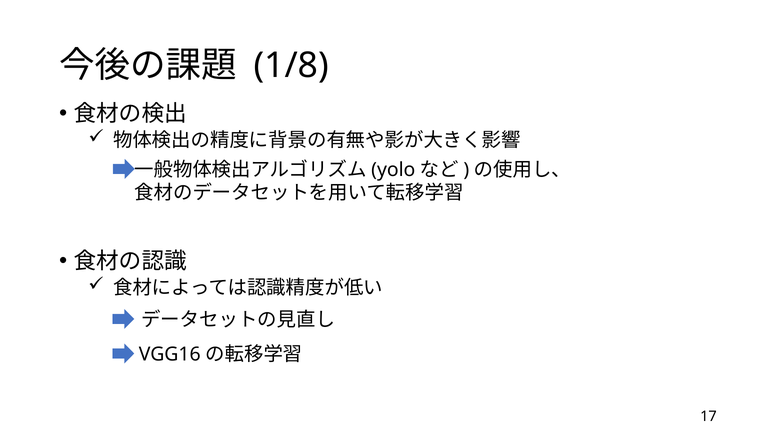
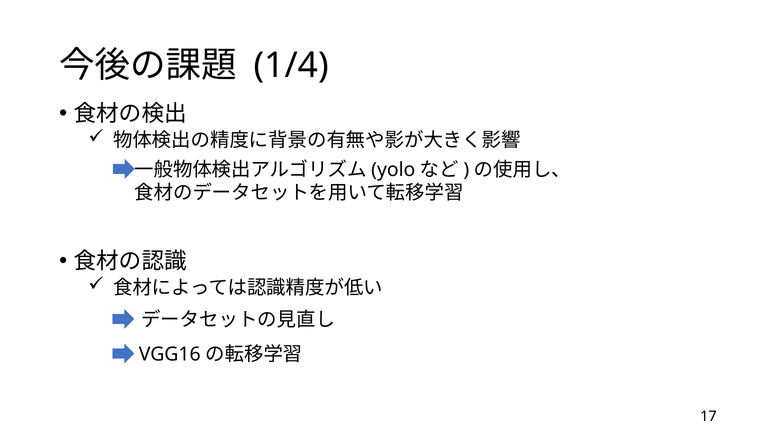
1/8: 1/8 -> 1/4
